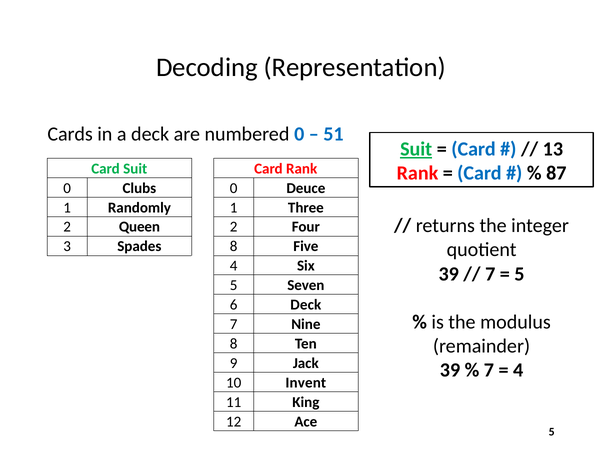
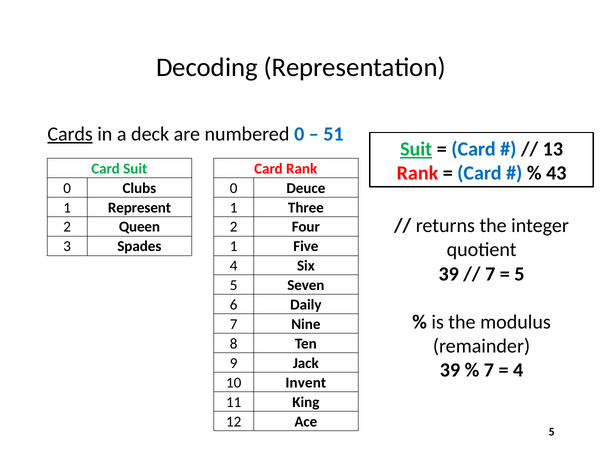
Cards underline: none -> present
87: 87 -> 43
Randomly: Randomly -> Represent
Spades 8: 8 -> 1
6 Deck: Deck -> Daily
